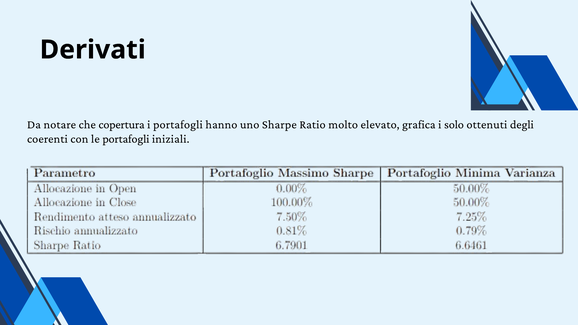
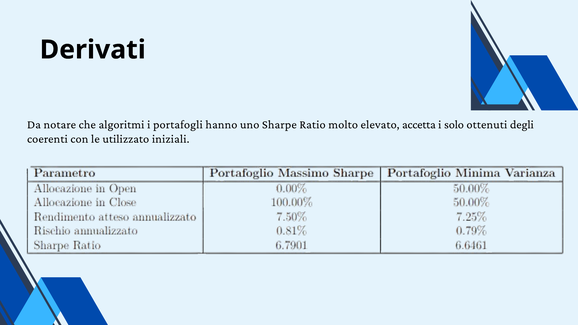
copertura: copertura -> algoritmi
grafica: grafica -> accetta
le portafogli: portafogli -> utilizzato
